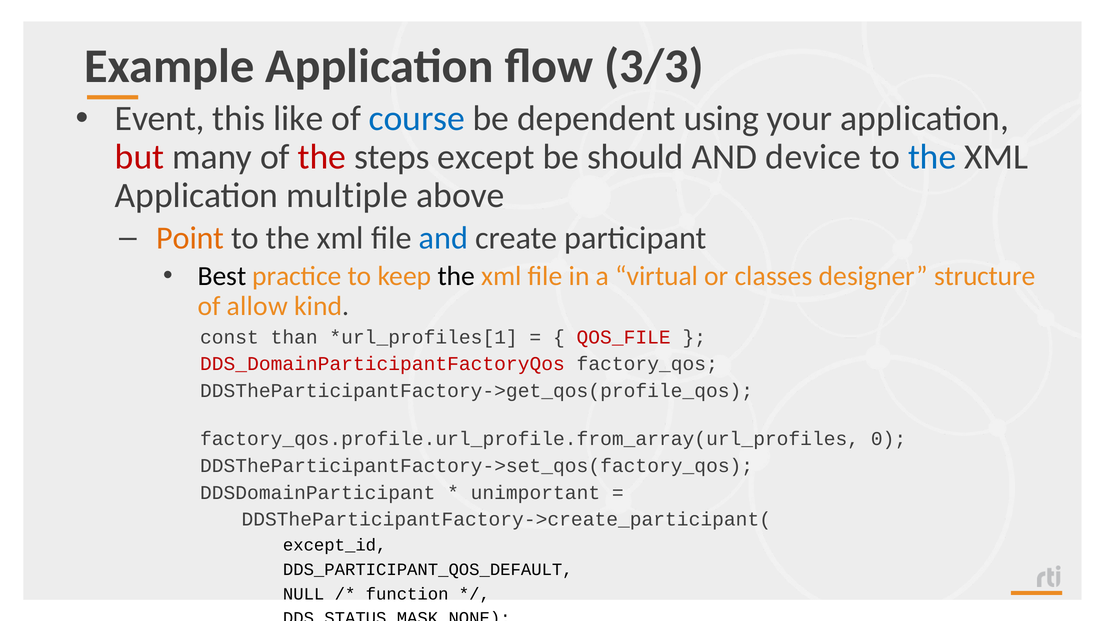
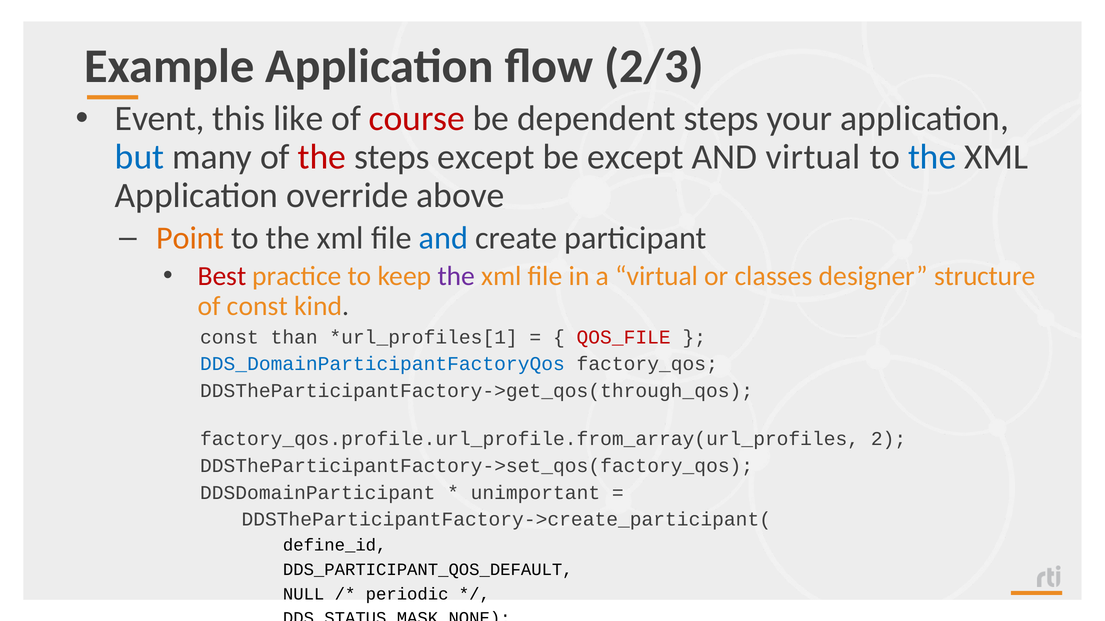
3/3: 3/3 -> 2/3
course colour: blue -> red
dependent using: using -> steps
but colour: red -> blue
be should: should -> except
AND device: device -> virtual
multiple: multiple -> override
Best colour: black -> red
the at (456, 276) colour: black -> purple
of allow: allow -> const
DDS_DomainParticipantFactoryQos colour: red -> blue
DDSTheParticipantFactory->get_qos(profile_qos: DDSTheParticipantFactory->get_qos(profile_qos -> DDSTheParticipantFactory->get_qos(through_qos
0: 0 -> 2
except_id: except_id -> define_id
function: function -> periodic
